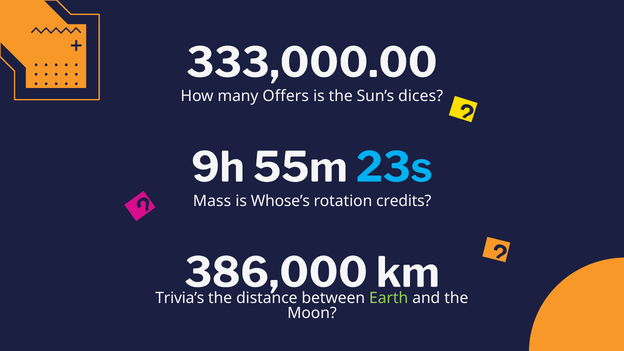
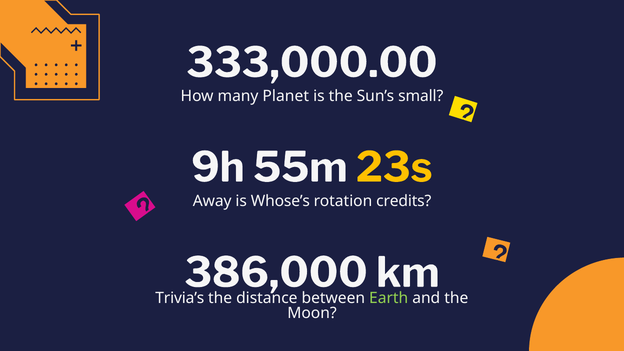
Offers: Offers -> Planet
dices: dices -> small
23s colour: light blue -> yellow
Mass: Mass -> Away
